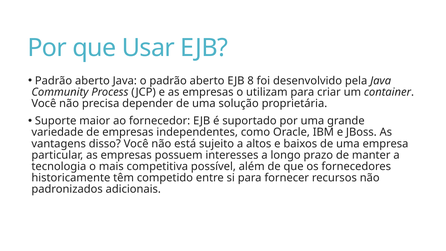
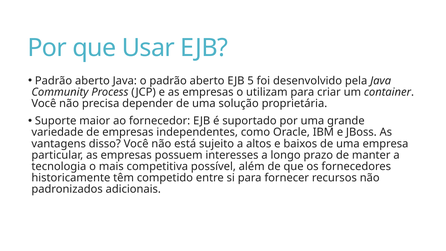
8: 8 -> 5
